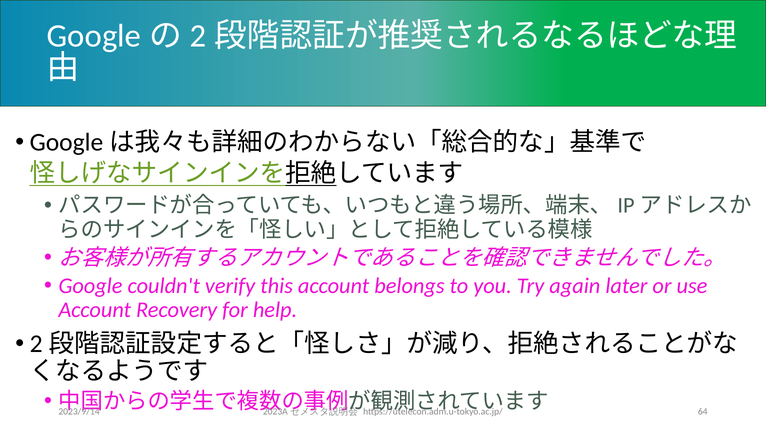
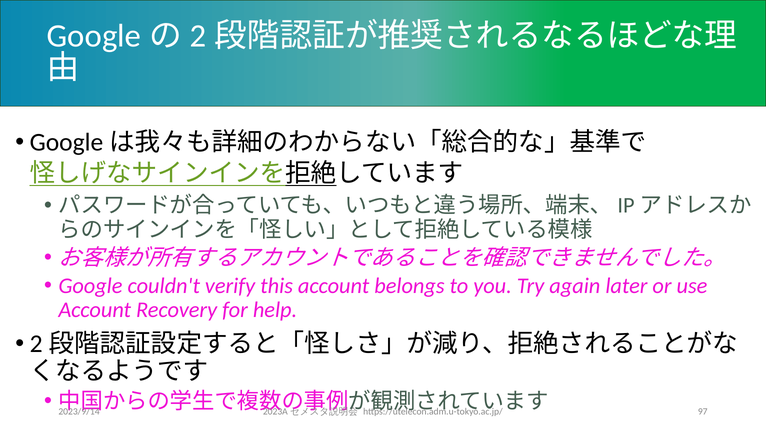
64: 64 -> 97
